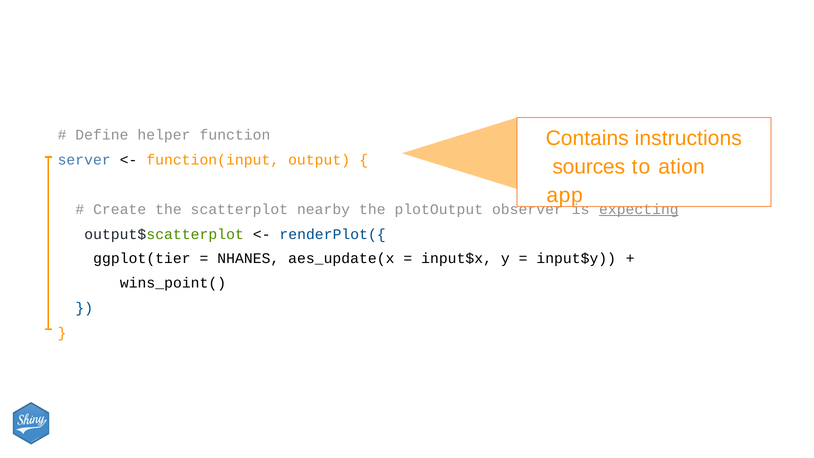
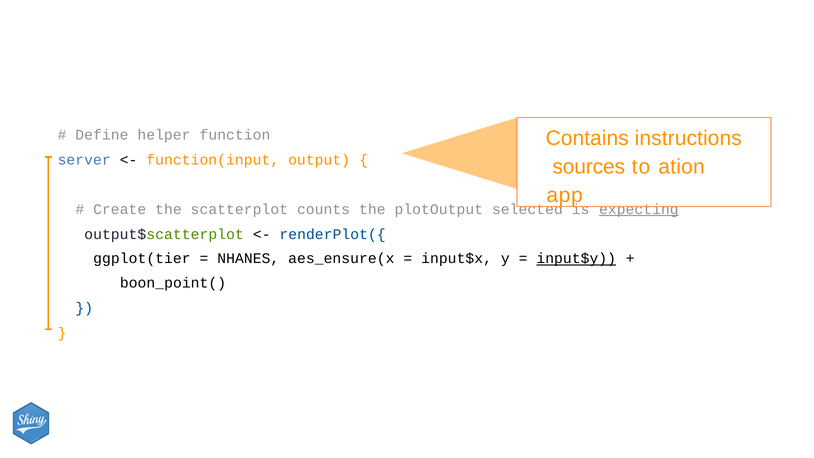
nearby: nearby -> counts
observer: observer -> selected
aes_update(x: aes_update(x -> aes_ensure(x
input$y underline: none -> present
wins_point(: wins_point( -> boon_point(
